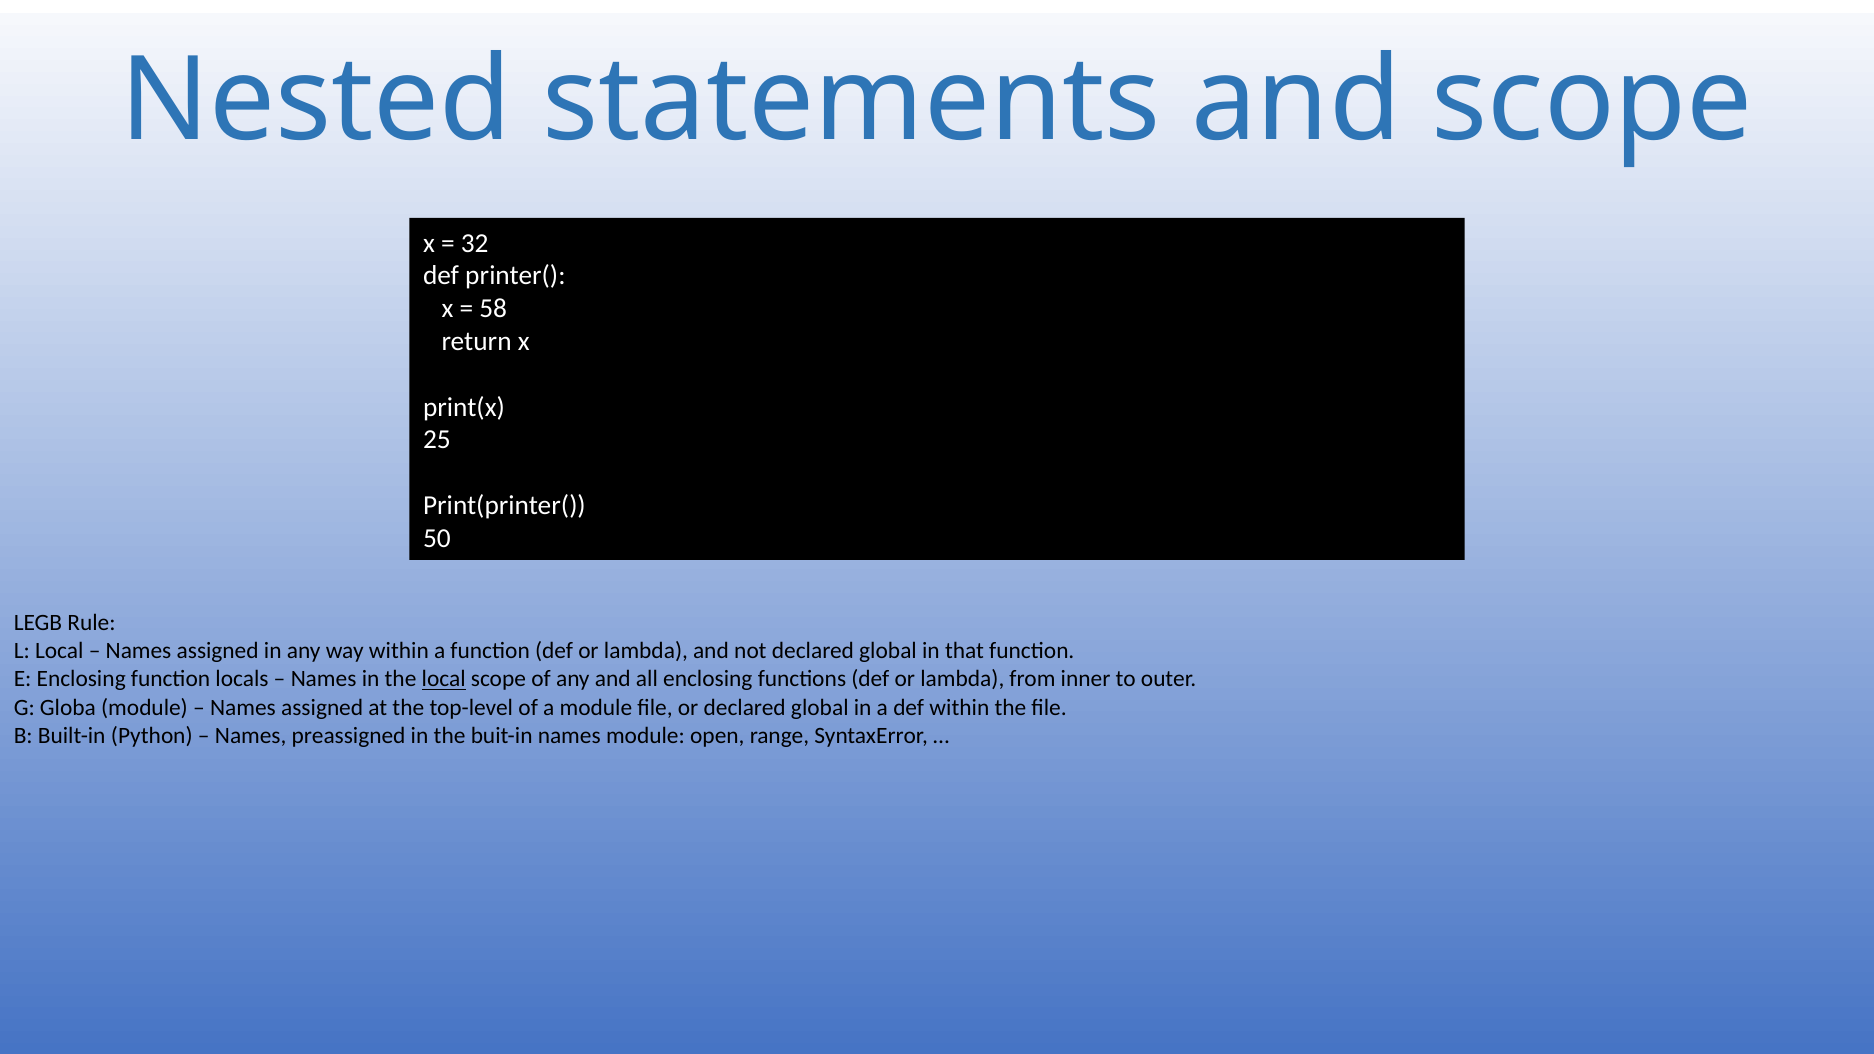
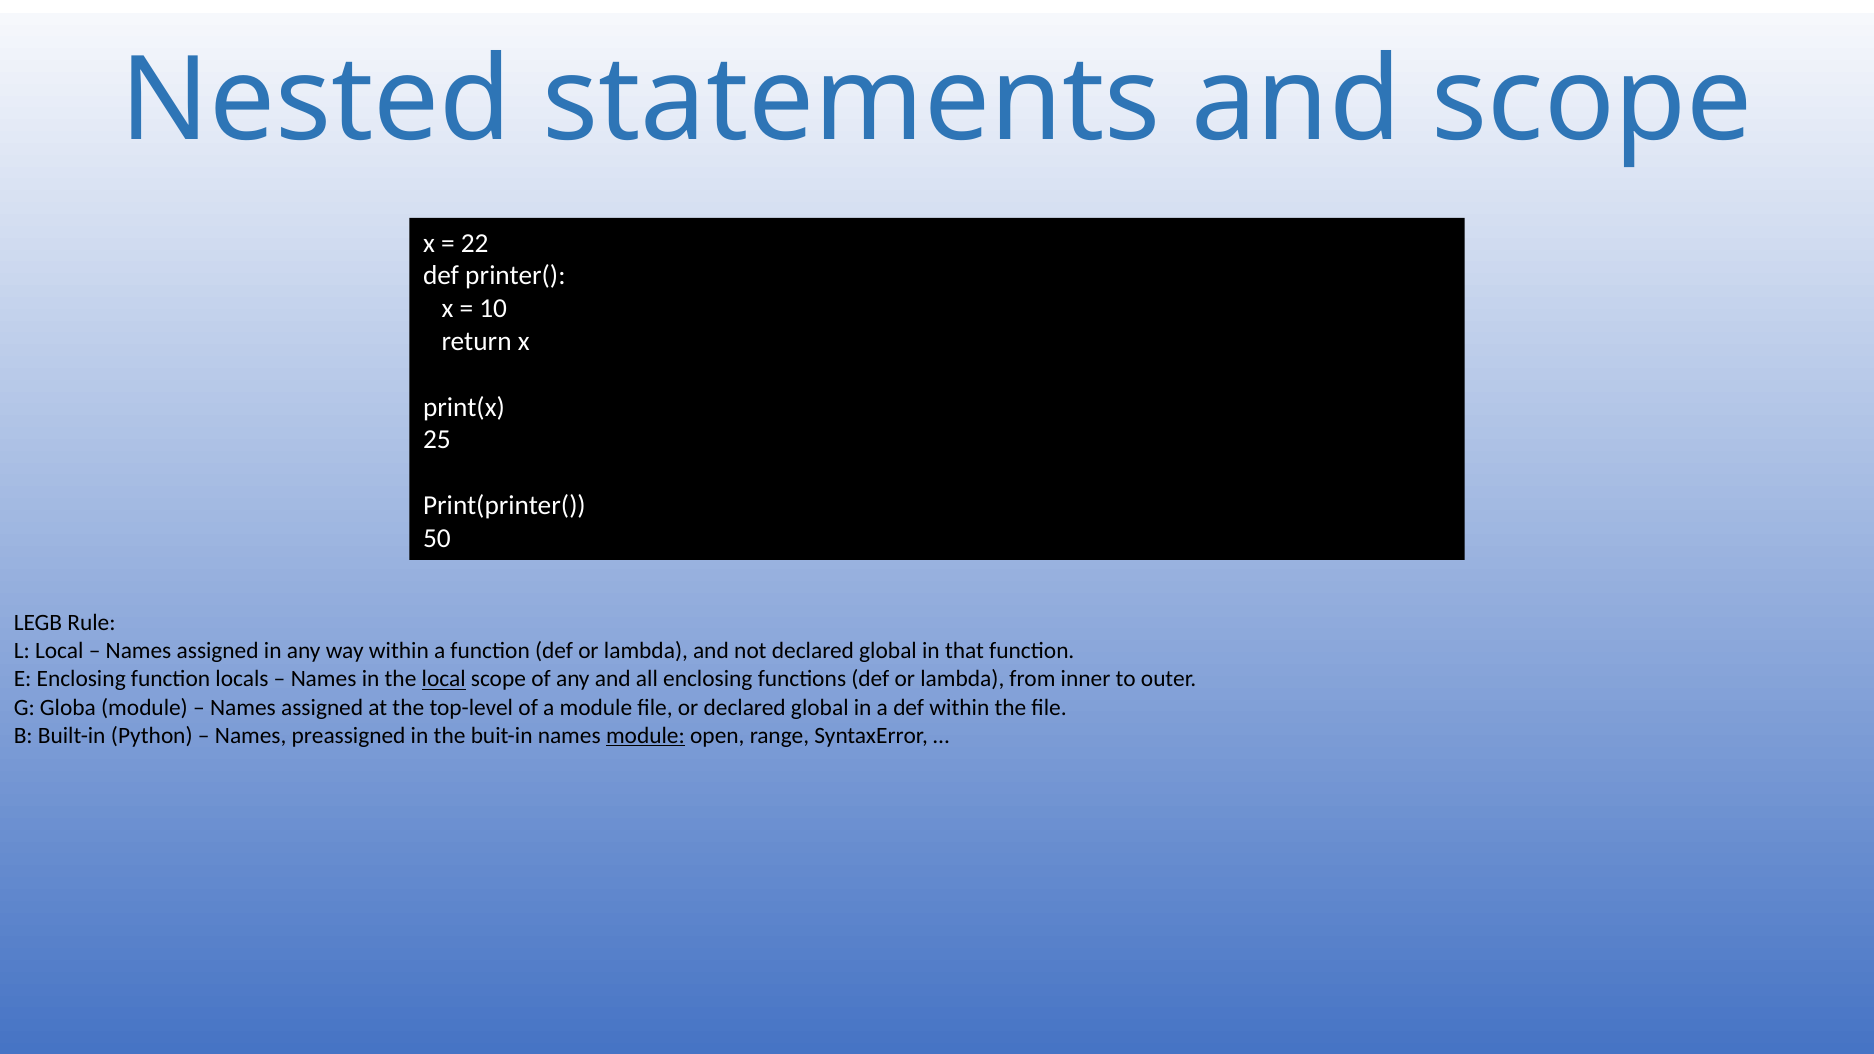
32: 32 -> 22
58: 58 -> 10
module at (645, 736) underline: none -> present
